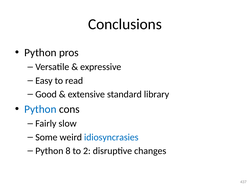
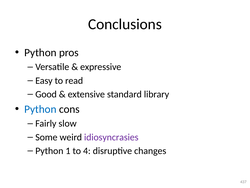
idiosyncrasies colour: blue -> purple
8: 8 -> 1
2: 2 -> 4
